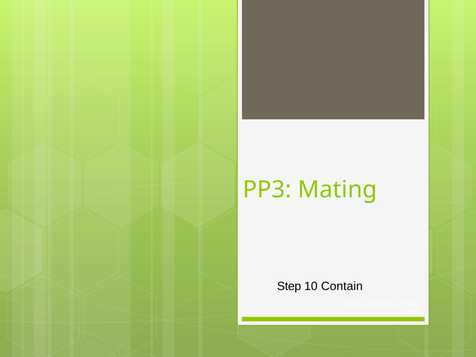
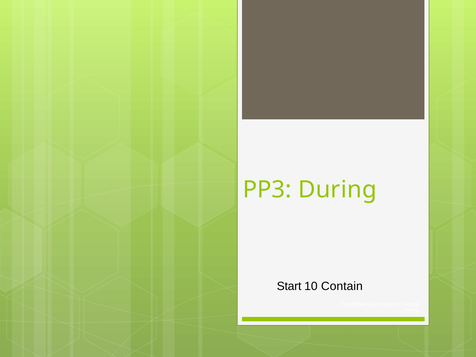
Mating: Mating -> During
Step: Step -> Start
